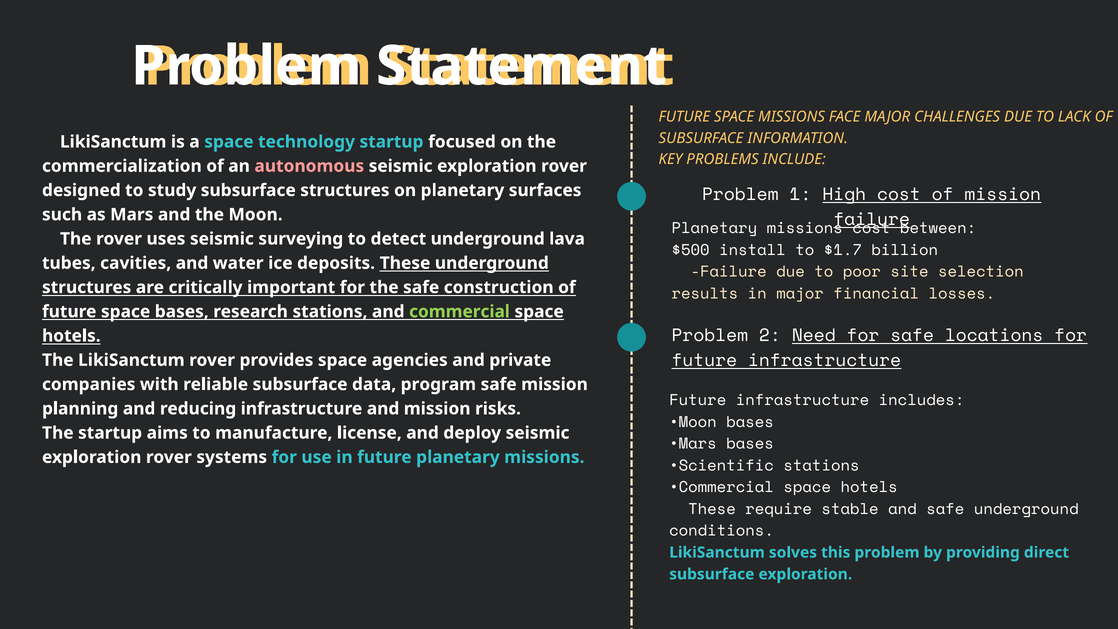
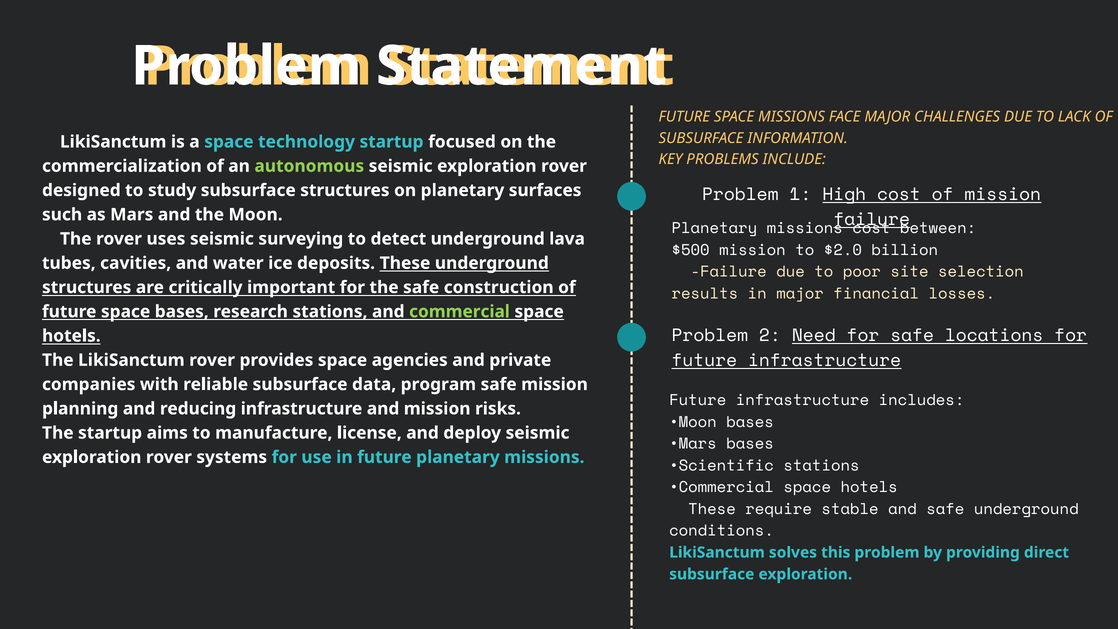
autonomous colour: pink -> light green
$500 install: install -> mission
$1.7: $1.7 -> $2.0
